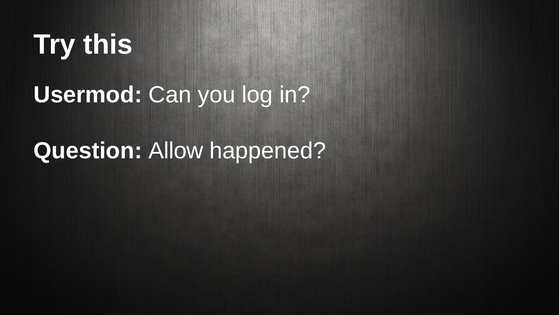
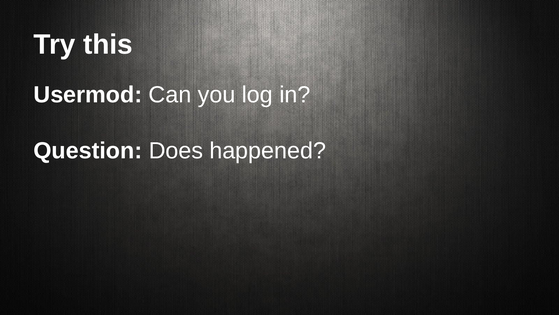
Allow: Allow -> Does
